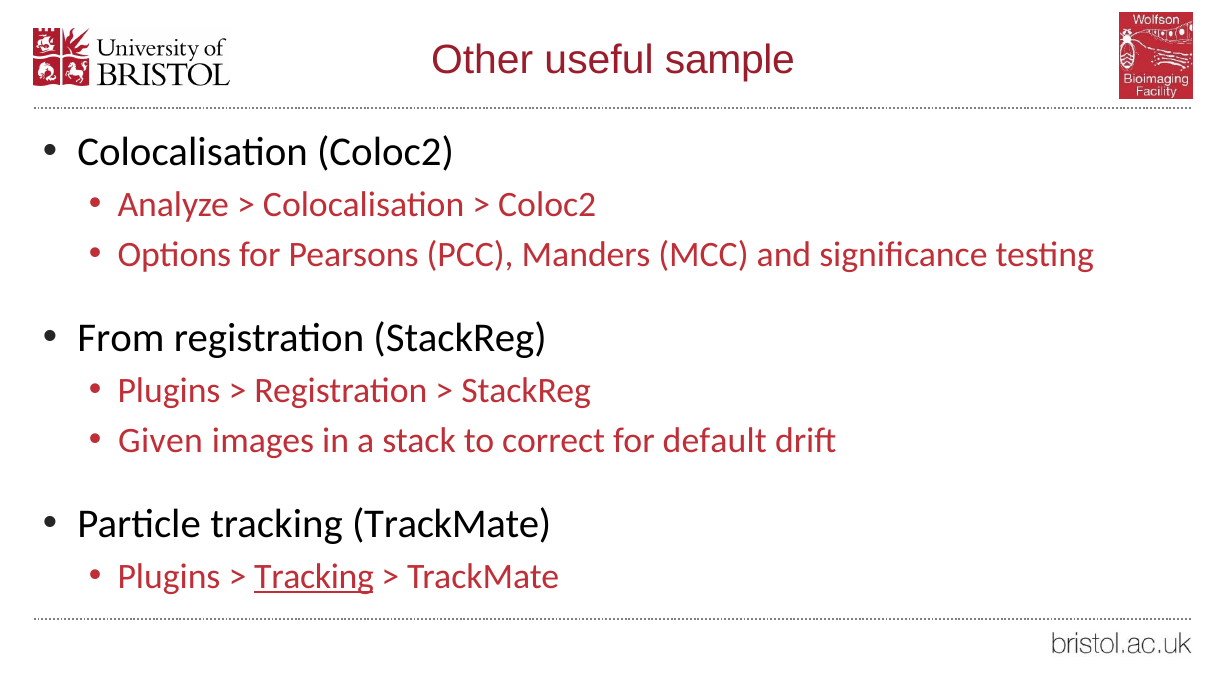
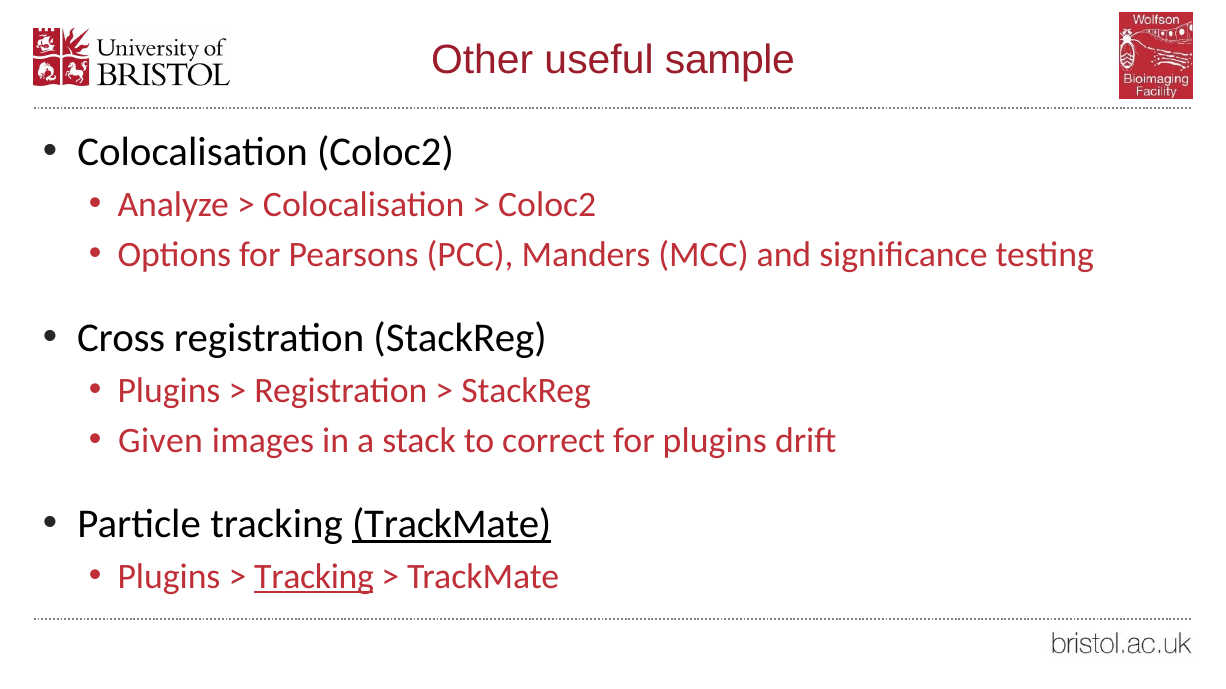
From: From -> Cross
for default: default -> plugins
TrackMate at (452, 524) underline: none -> present
